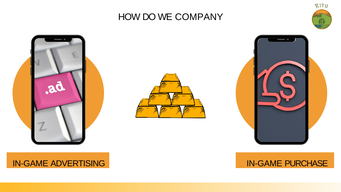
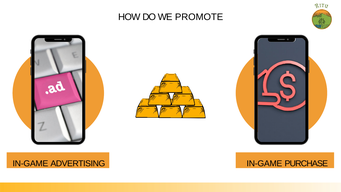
COMPANY: COMPANY -> PROMOTE
